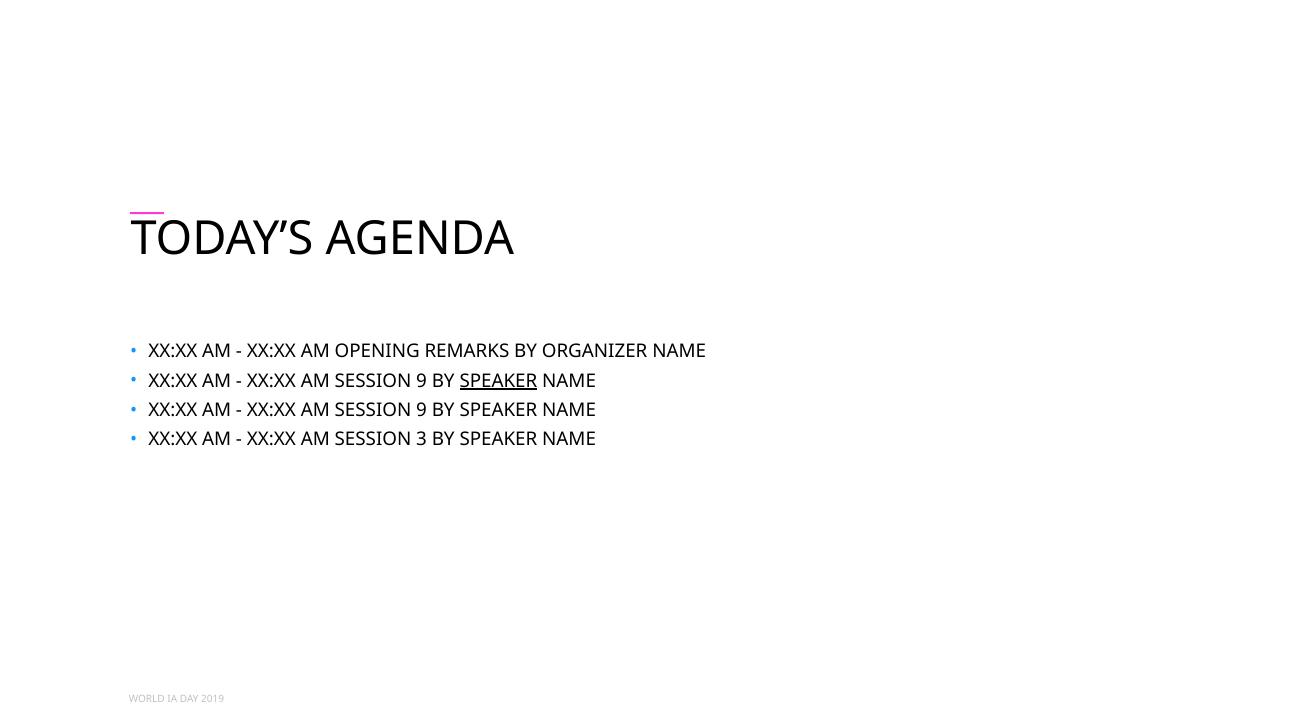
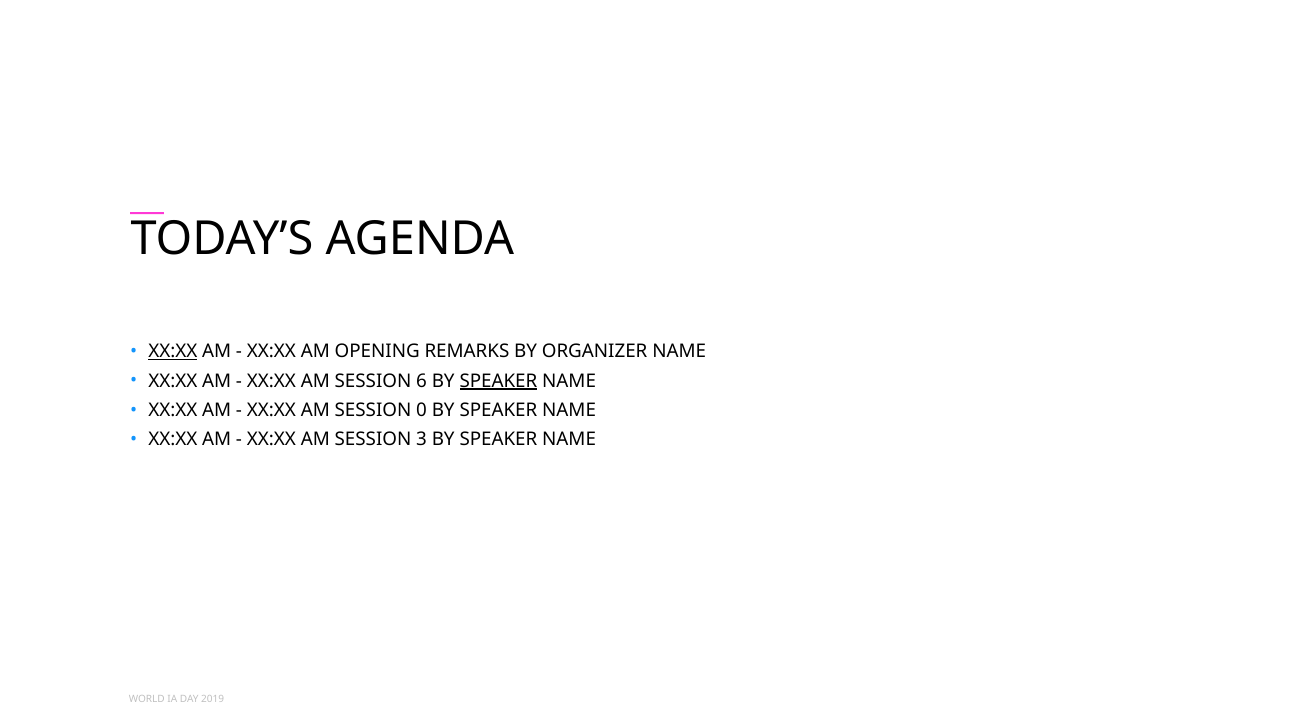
XX:XX at (173, 352) underline: none -> present
9 at (422, 381): 9 -> 6
9 at (422, 410): 9 -> 0
